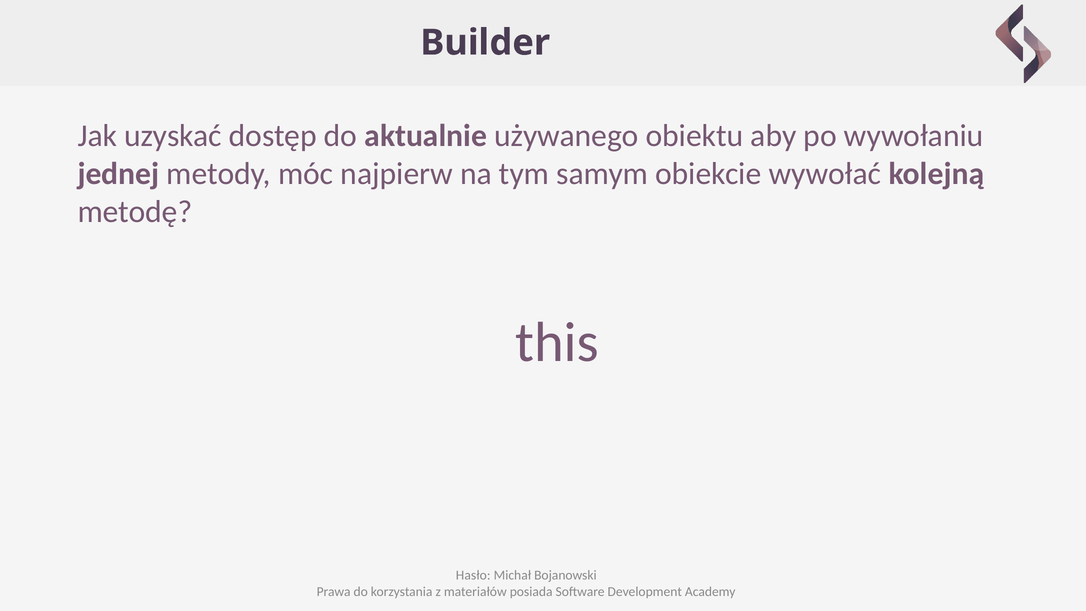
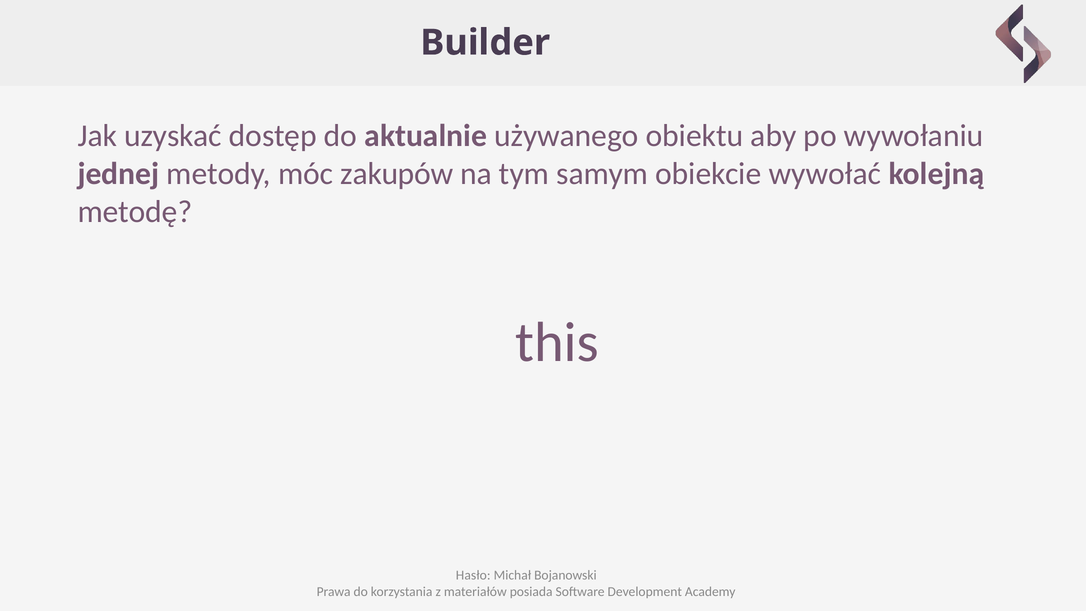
najpierw: najpierw -> zakupów
